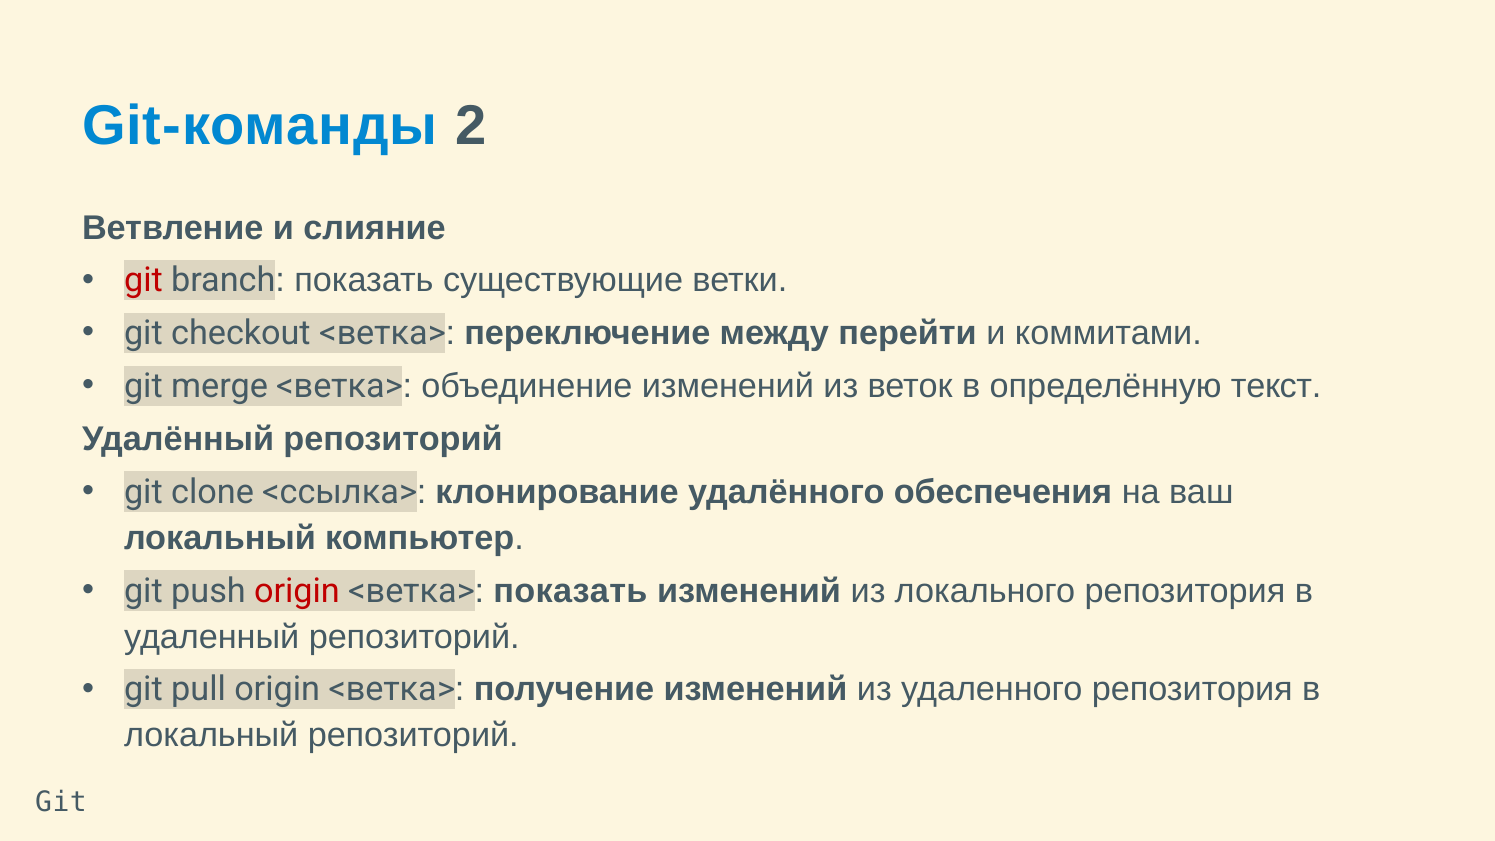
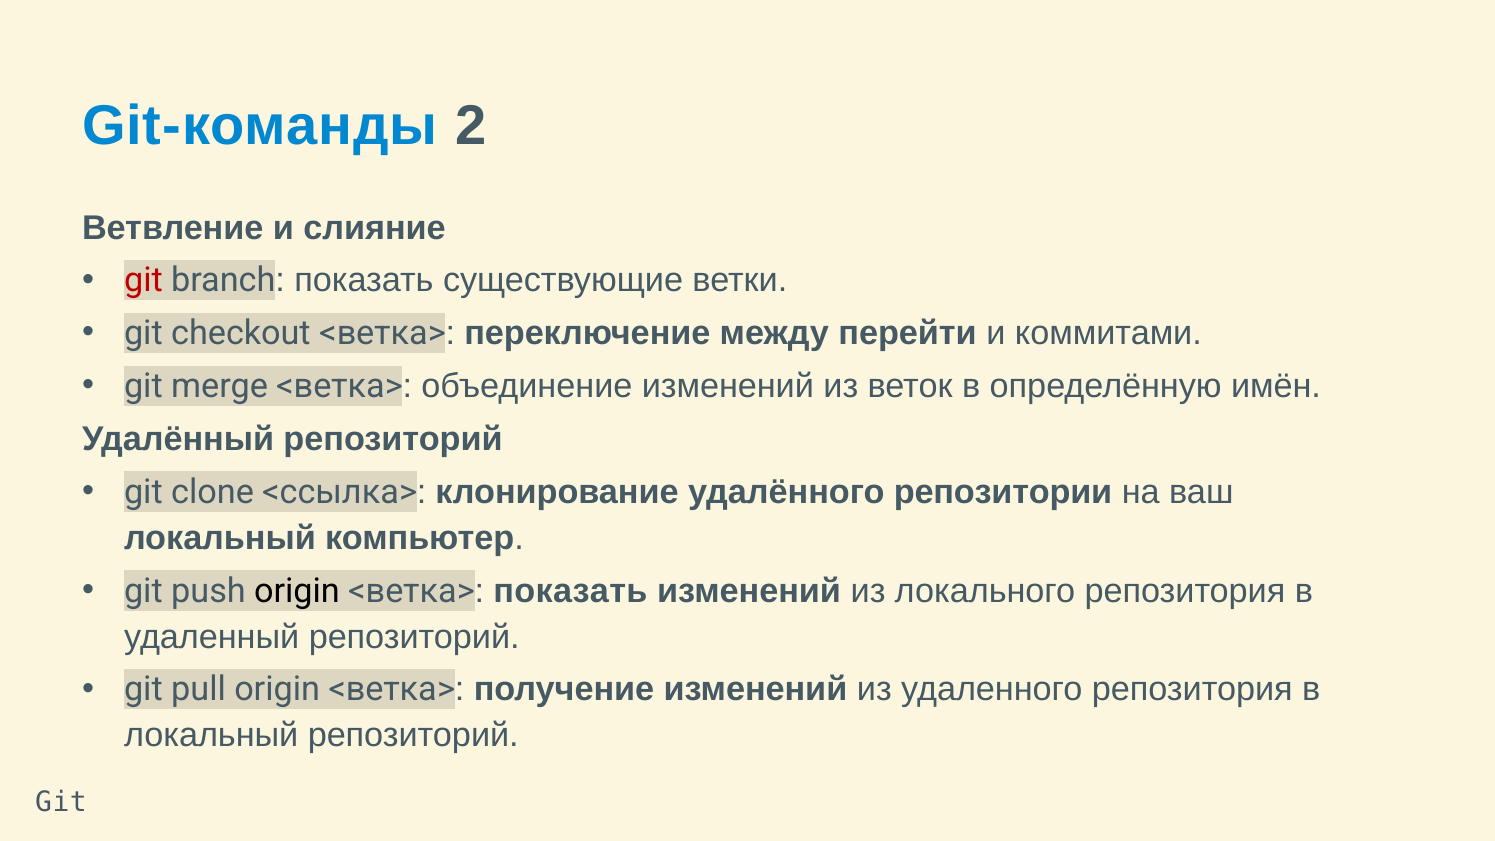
текст: текст -> имён
обеспечения: обеспечения -> репозитории
origin at (297, 591) colour: red -> black
